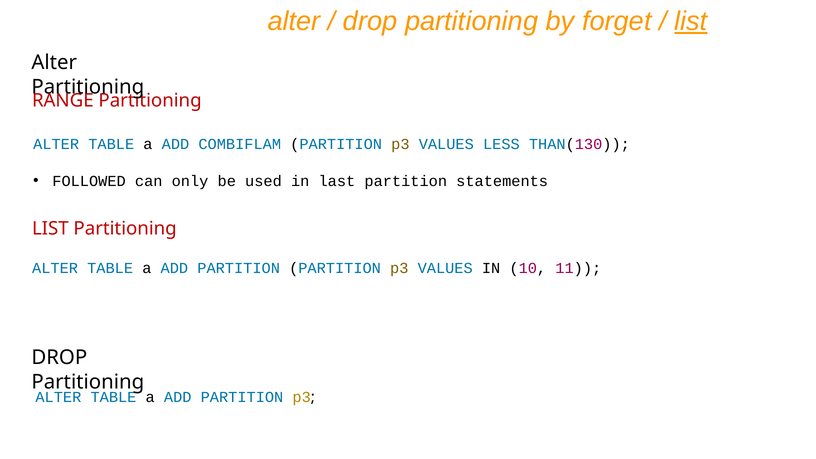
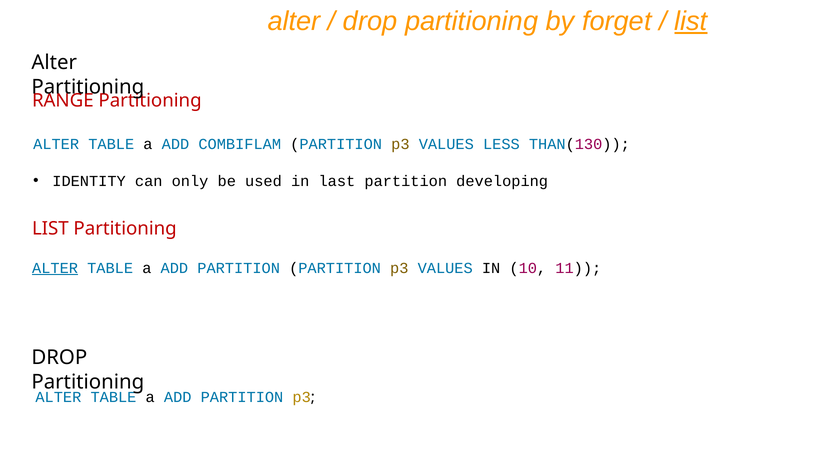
FOLLOWED: FOLLOWED -> IDENTITY
statements: statements -> developing
ALTER at (55, 268) underline: none -> present
